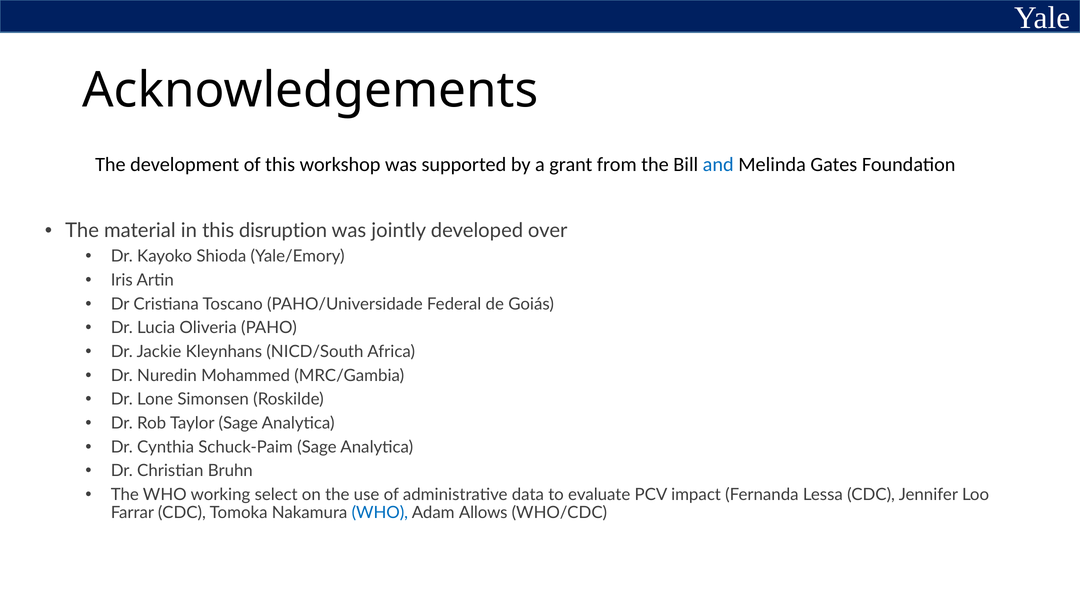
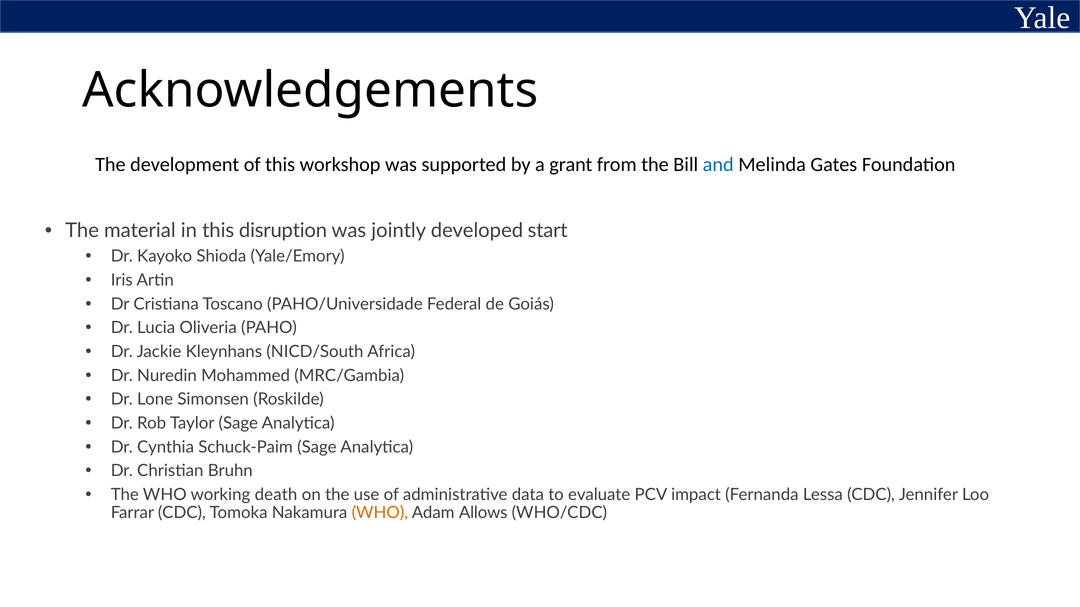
over: over -> start
select: select -> death
WHO at (380, 513) colour: blue -> orange
